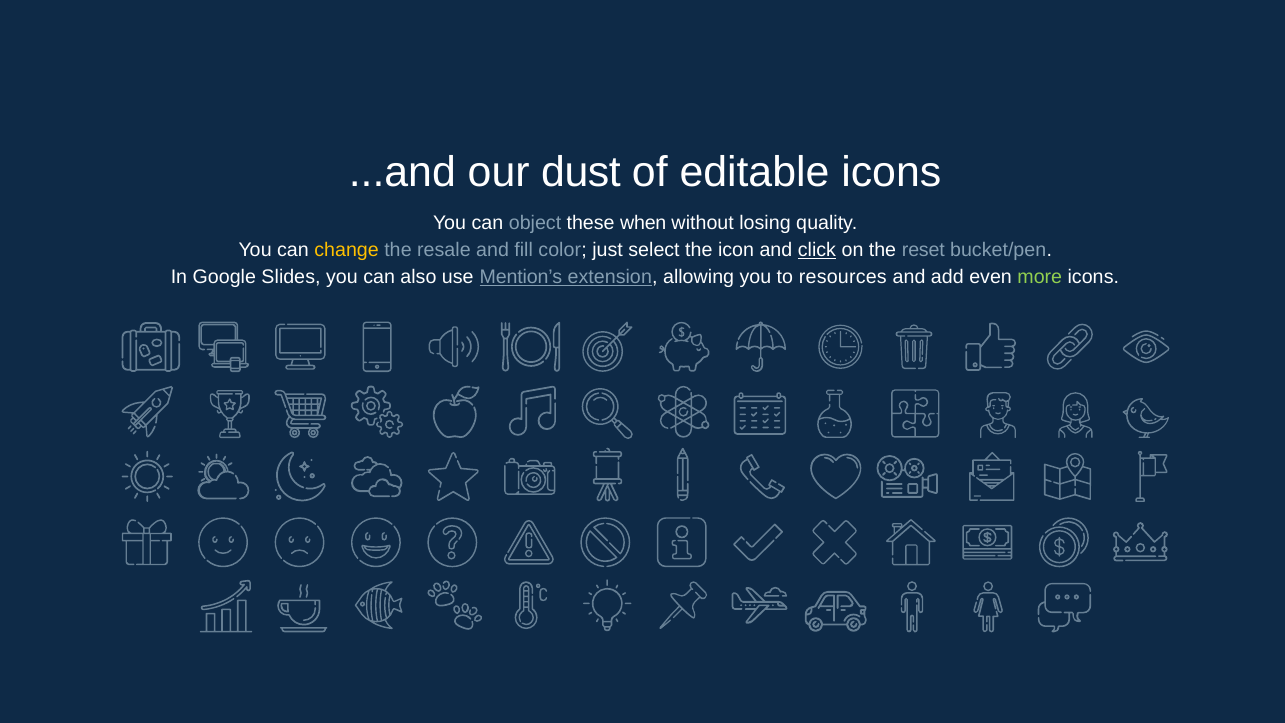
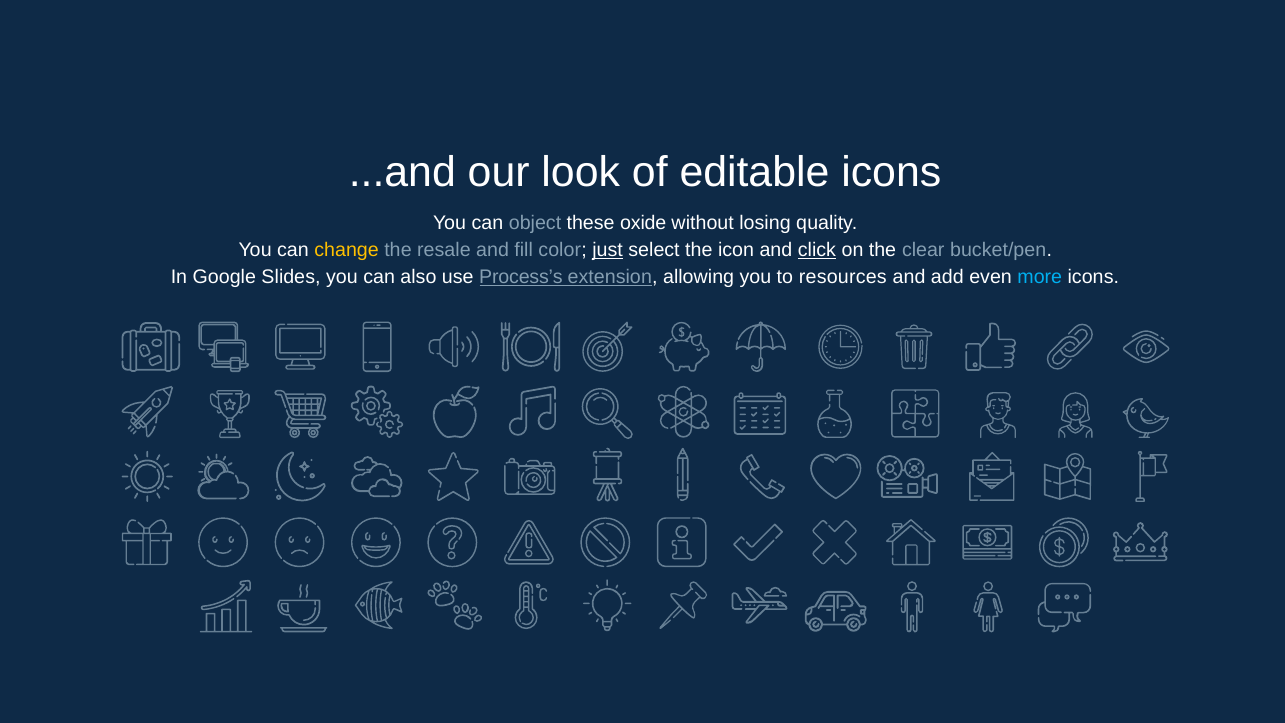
dust: dust -> look
when: when -> oxide
just underline: none -> present
reset: reset -> clear
Mention’s: Mention’s -> Process’s
more colour: light green -> light blue
